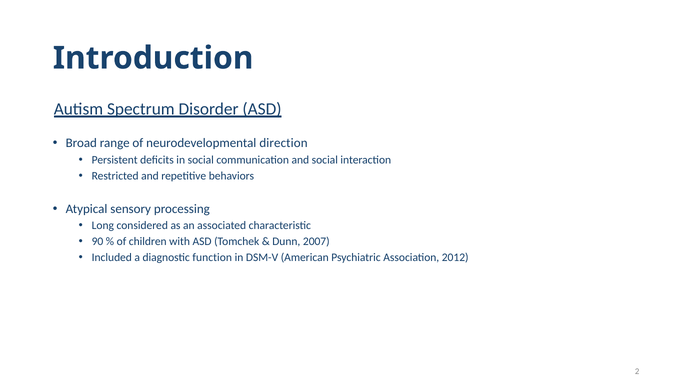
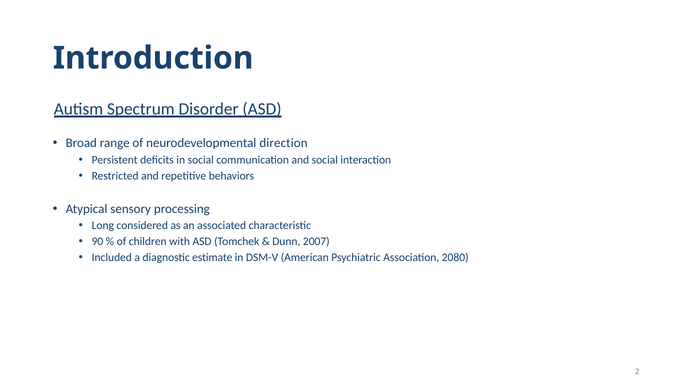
function: function -> estimate
2012: 2012 -> 2080
